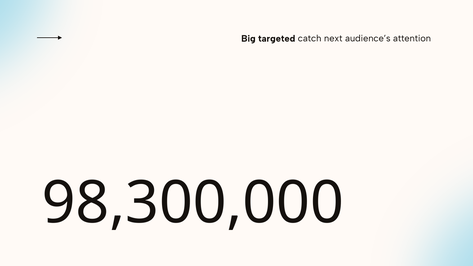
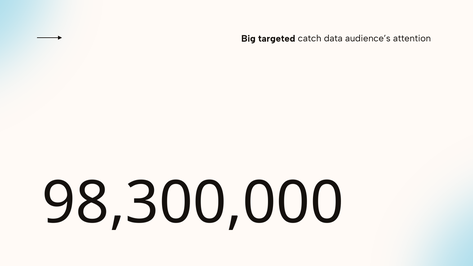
next: next -> data
